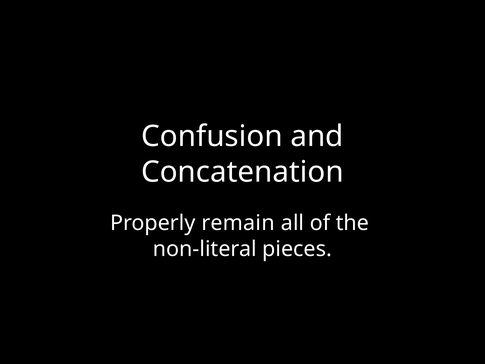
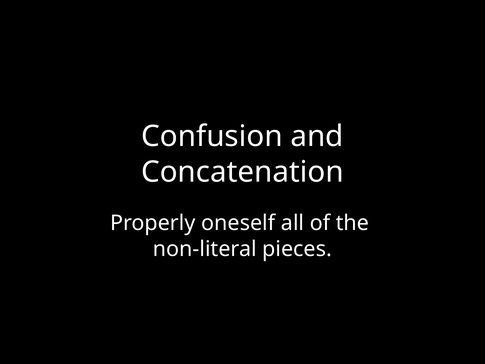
remain: remain -> oneself
